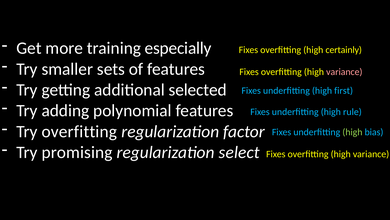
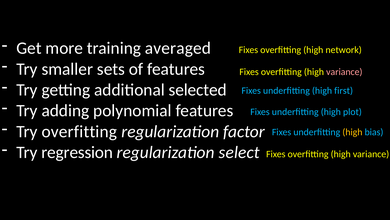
especially: especially -> averaged
certainly: certainly -> network
rule: rule -> plot
high at (352, 132) colour: light green -> yellow
promising: promising -> regression
